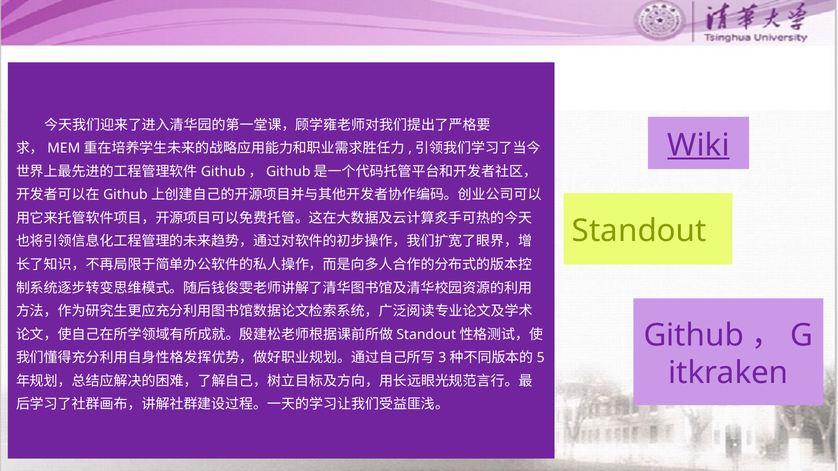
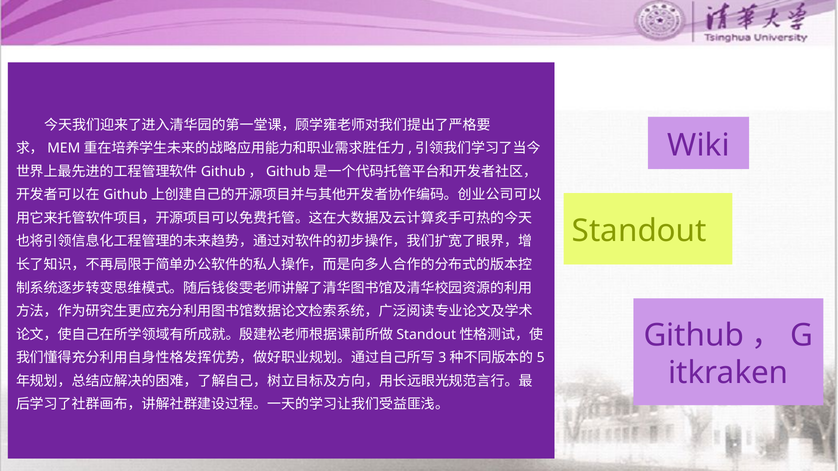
Wiki underline: present -> none
